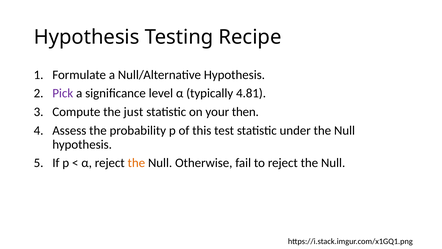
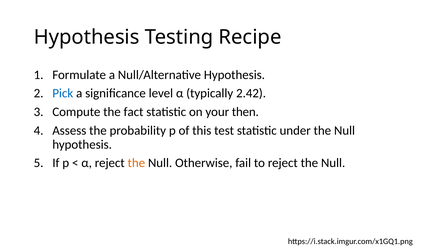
Pick colour: purple -> blue
4.81: 4.81 -> 2.42
just: just -> fact
